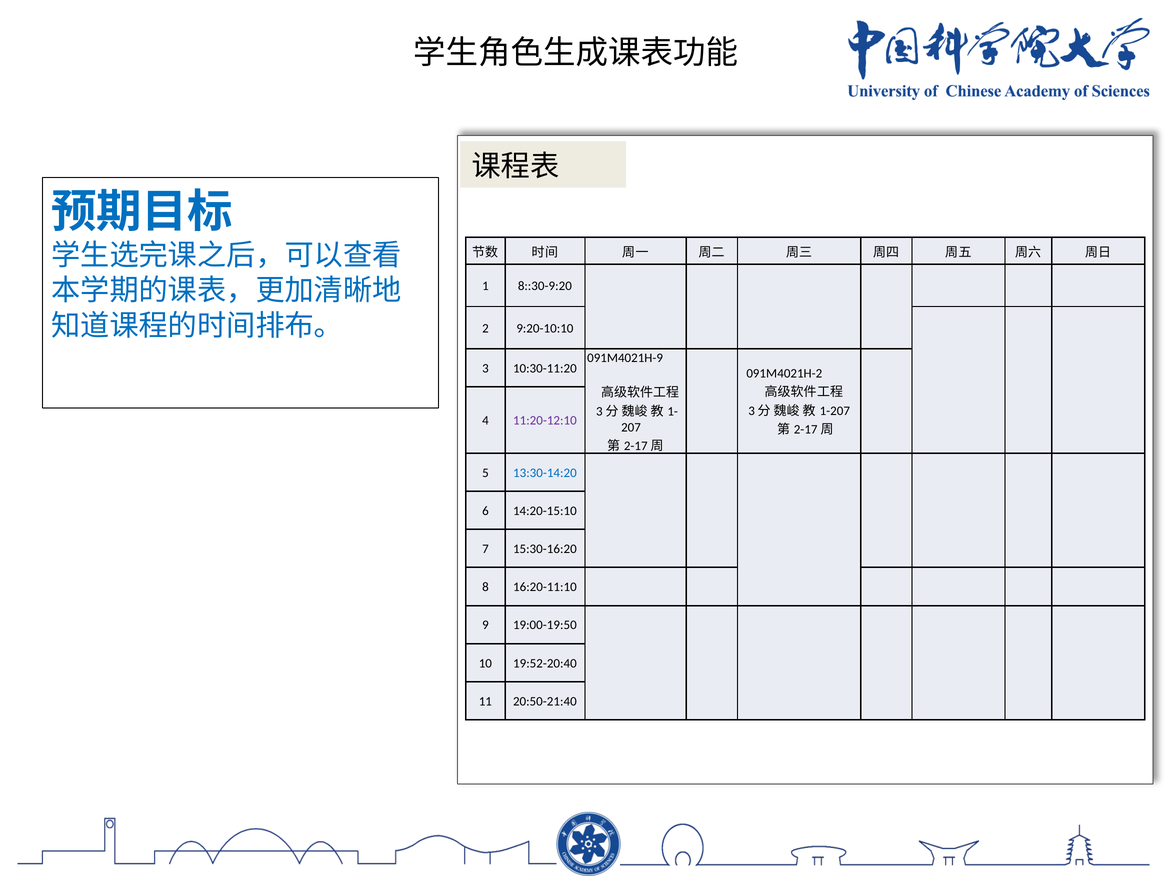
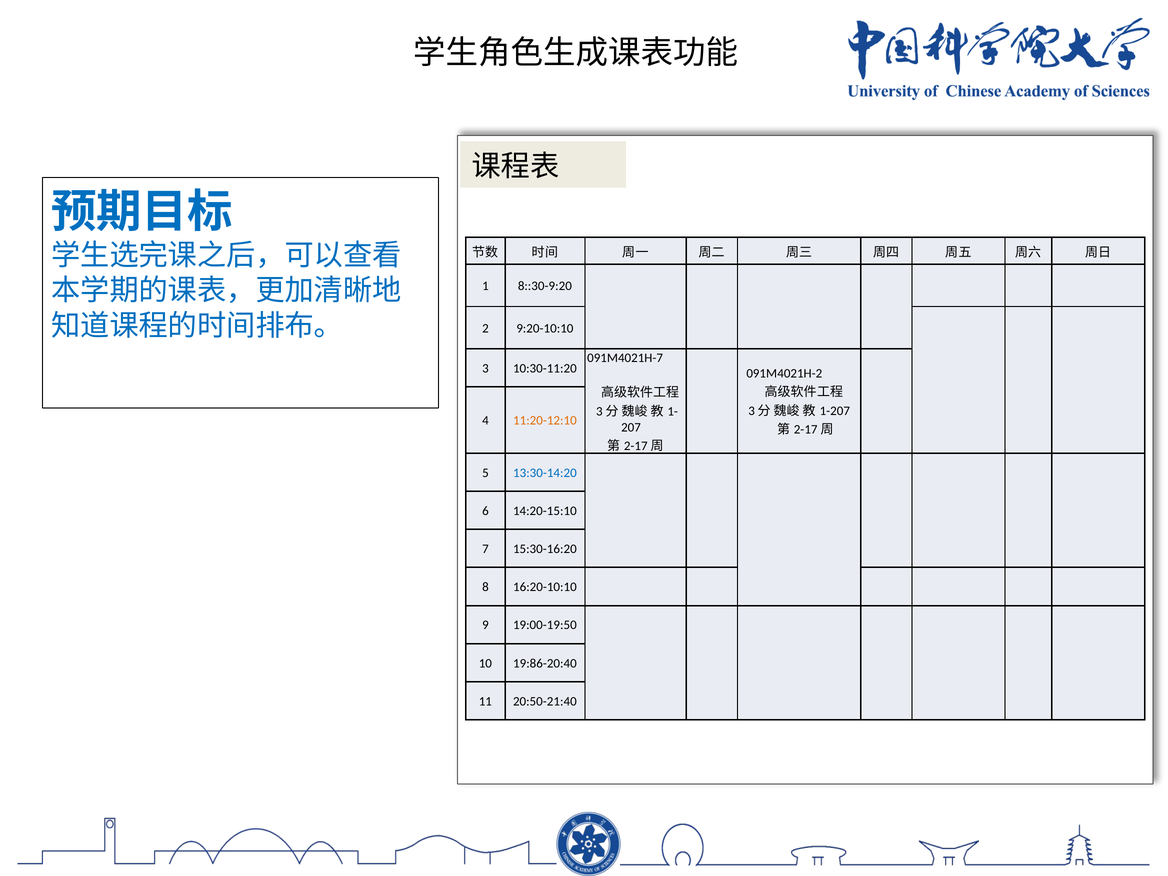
091M4021H-9: 091M4021H-9 -> 091M4021H-7
11:20-12:10 colour: purple -> orange
16:20-11:10: 16:20-11:10 -> 16:20-10:10
19:52-20:40: 19:52-20:40 -> 19:86-20:40
